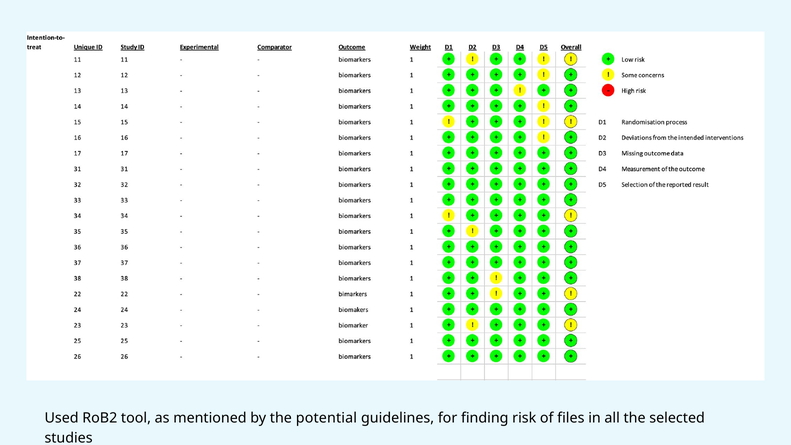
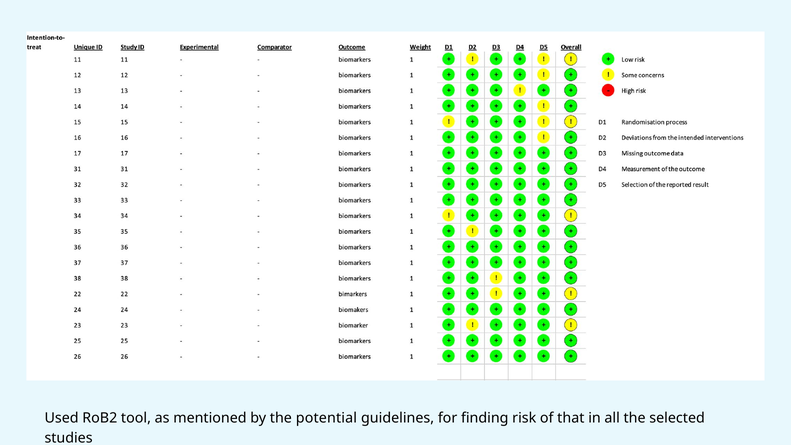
files: files -> that
